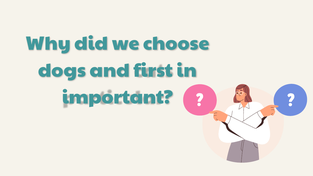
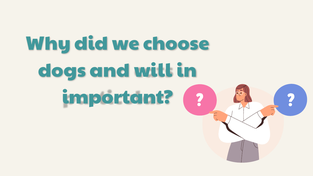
first: first -> will
